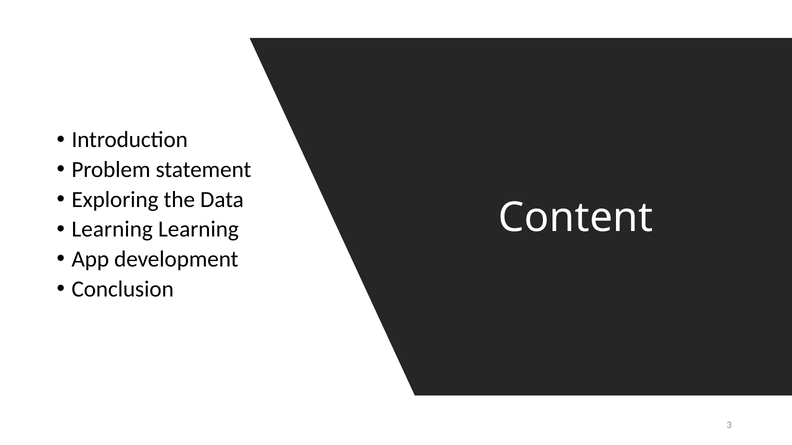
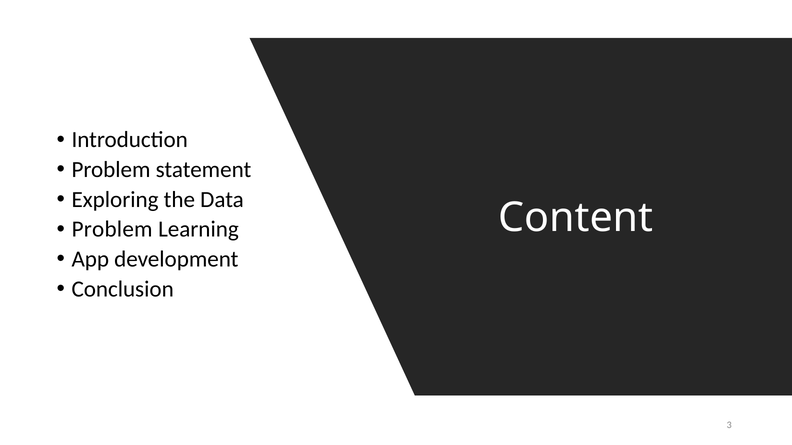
Learning at (112, 230): Learning -> Problem
